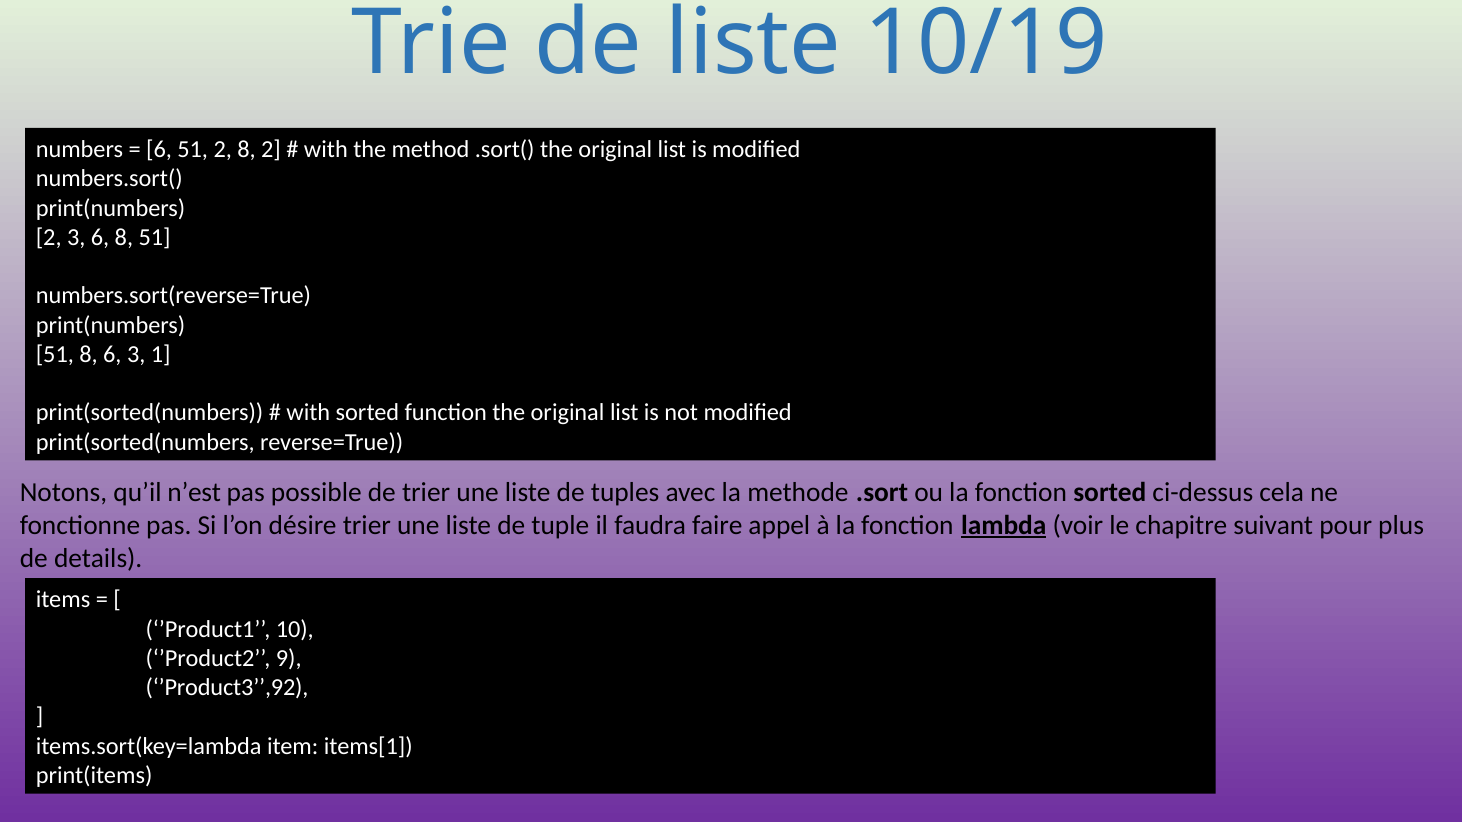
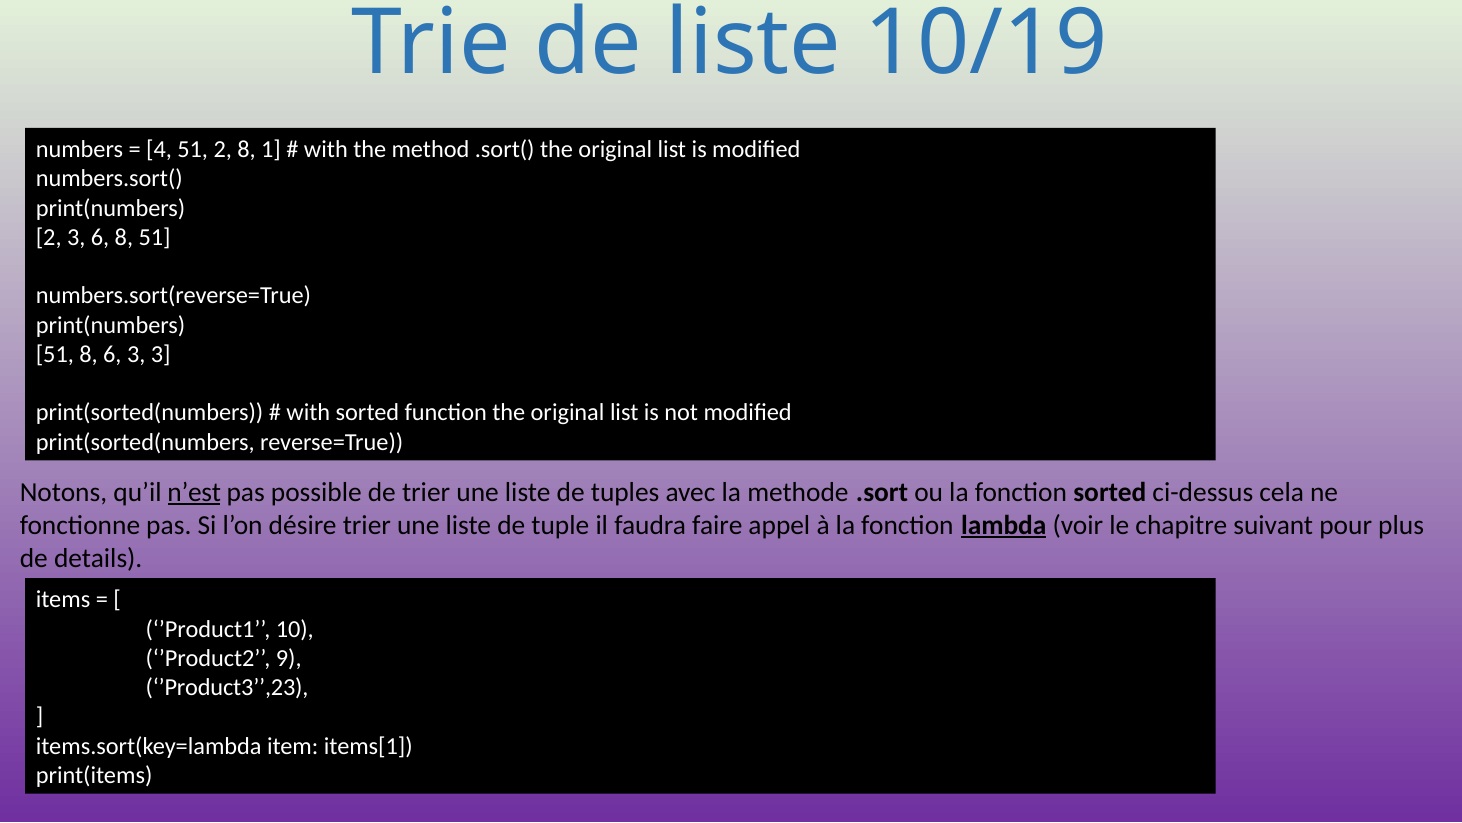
6 at (159, 149): 6 -> 4
8 2: 2 -> 1
3 1: 1 -> 3
n’est underline: none -> present
’Product3’’,92: ’Product3’’,92 -> ’Product3’’,23
